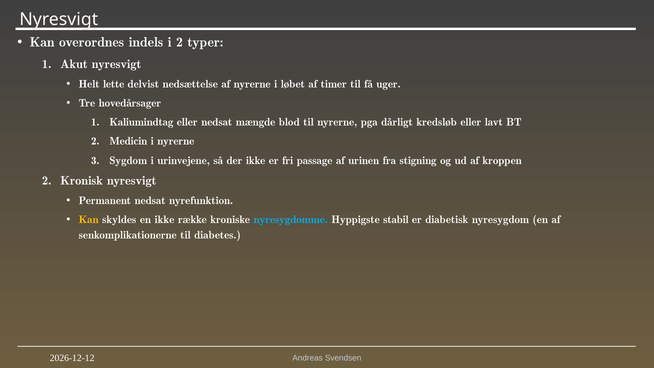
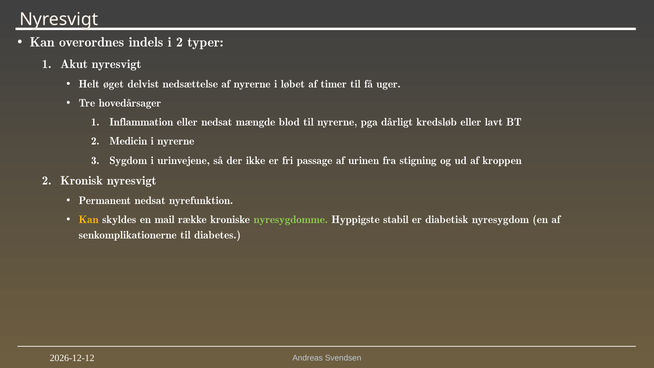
lette: lette -> øget
Kaliumindtag: Kaliumindtag -> Inflammation
en ikke: ikke -> mail
nyresygdomme colour: light blue -> light green
